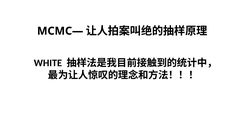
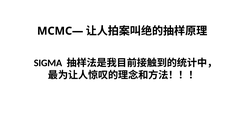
WHITE: WHITE -> SIGMA
